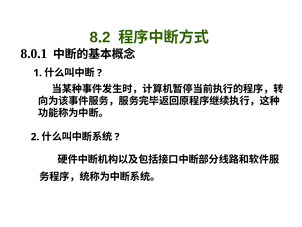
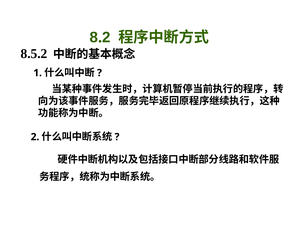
8.0.1: 8.0.1 -> 8.5.2
